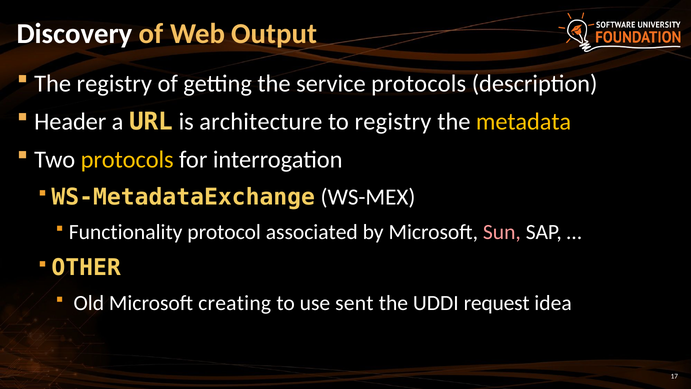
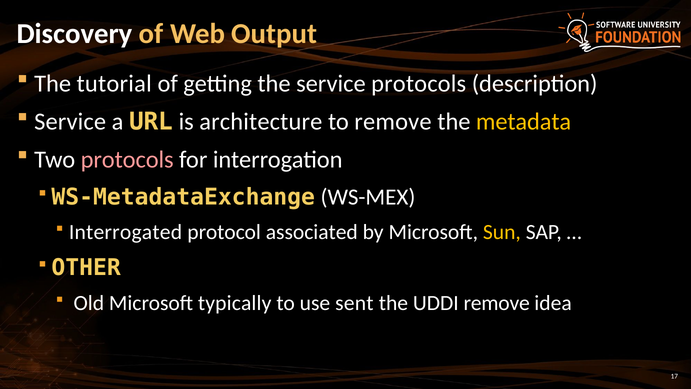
The registry: registry -> tutorial
Header at (70, 122): Header -> Service
to registry: registry -> remove
protocols at (127, 160) colour: yellow -> pink
Functionality: Functionality -> Interrogated
Sun colour: pink -> yellow
creating: creating -> typically
UDDI request: request -> remove
